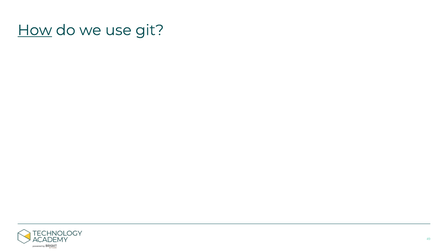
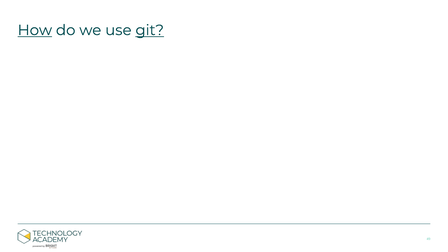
git underline: none -> present
